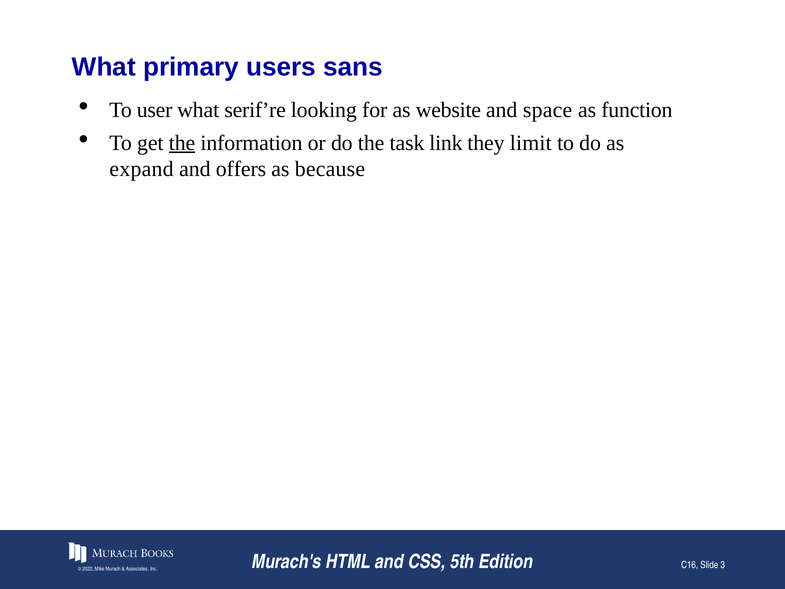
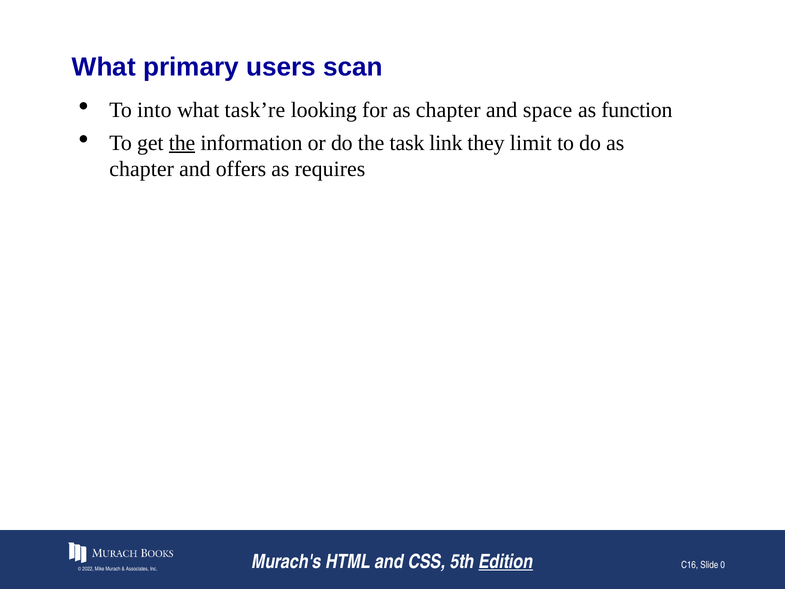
sans: sans -> scan
user: user -> into
serif’re: serif’re -> task’re
for as website: website -> chapter
expand at (142, 169): expand -> chapter
because: because -> requires
Edition underline: none -> present
3: 3 -> 0
